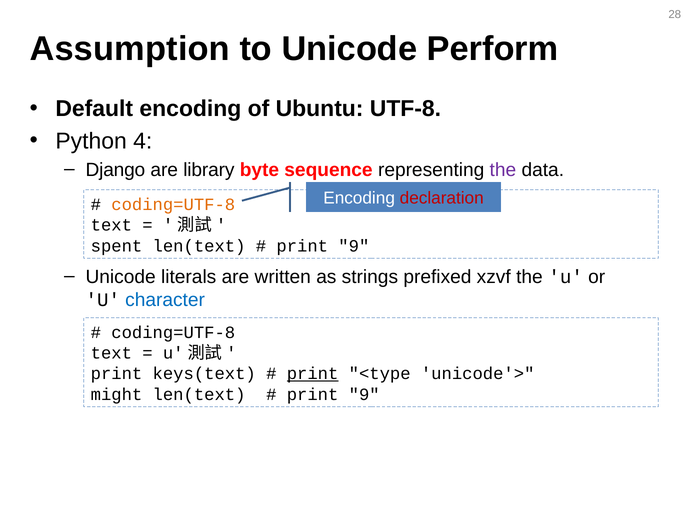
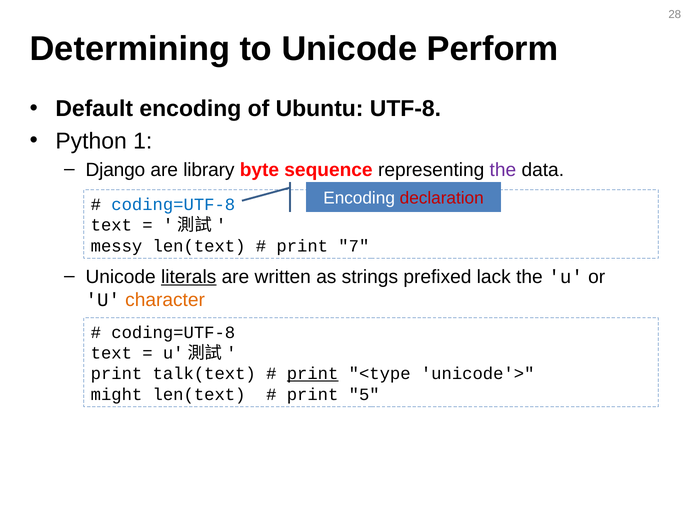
Assumption: Assumption -> Determining
4: 4 -> 1
coding=UTF-8 at (173, 205) colour: orange -> blue
spent: spent -> messy
9 at (354, 246): 9 -> 7
literals underline: none -> present
xzvf: xzvf -> lack
character colour: blue -> orange
keys(text: keys(text -> talk(text
9 at (364, 394): 9 -> 5
